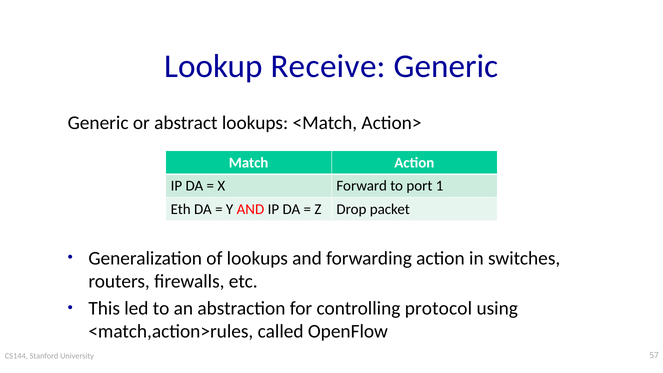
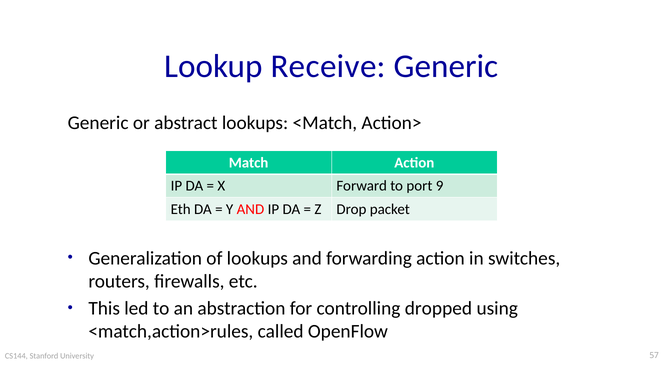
1: 1 -> 9
protocol: protocol -> dropped
